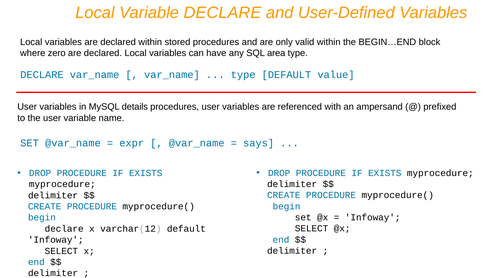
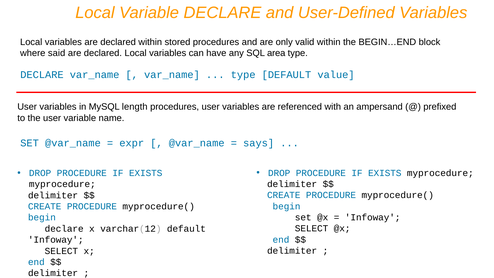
zero: zero -> said
details: details -> length
